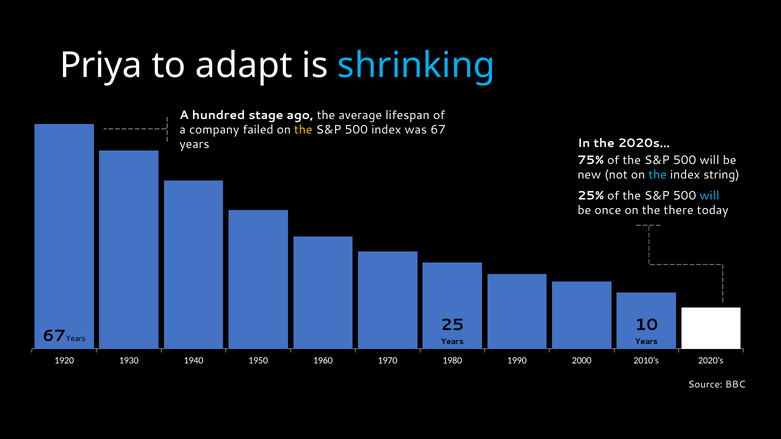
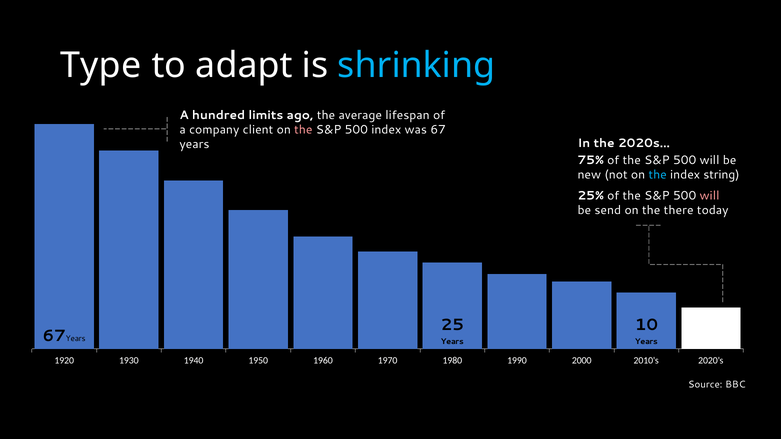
Priya: Priya -> Type
stage: stage -> limits
failed: failed -> client
the at (303, 130) colour: yellow -> pink
will at (710, 196) colour: light blue -> pink
once: once -> send
